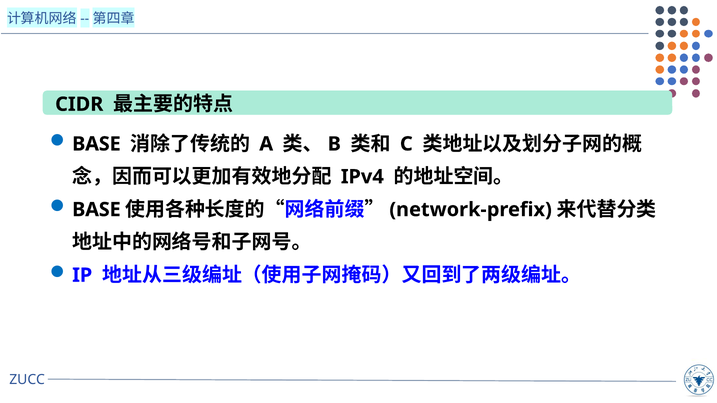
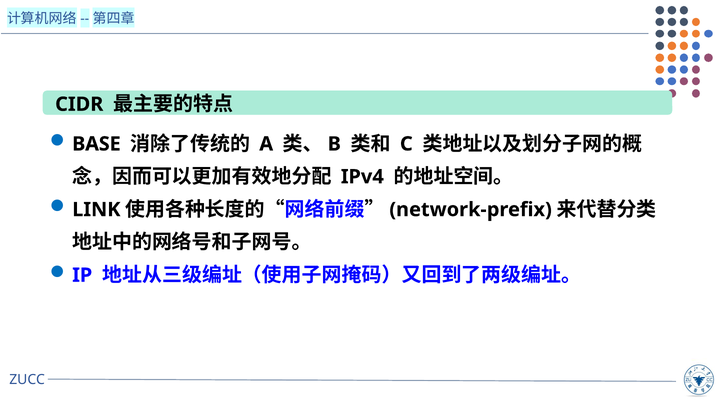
BASE at (96, 210): BASE -> LINK
